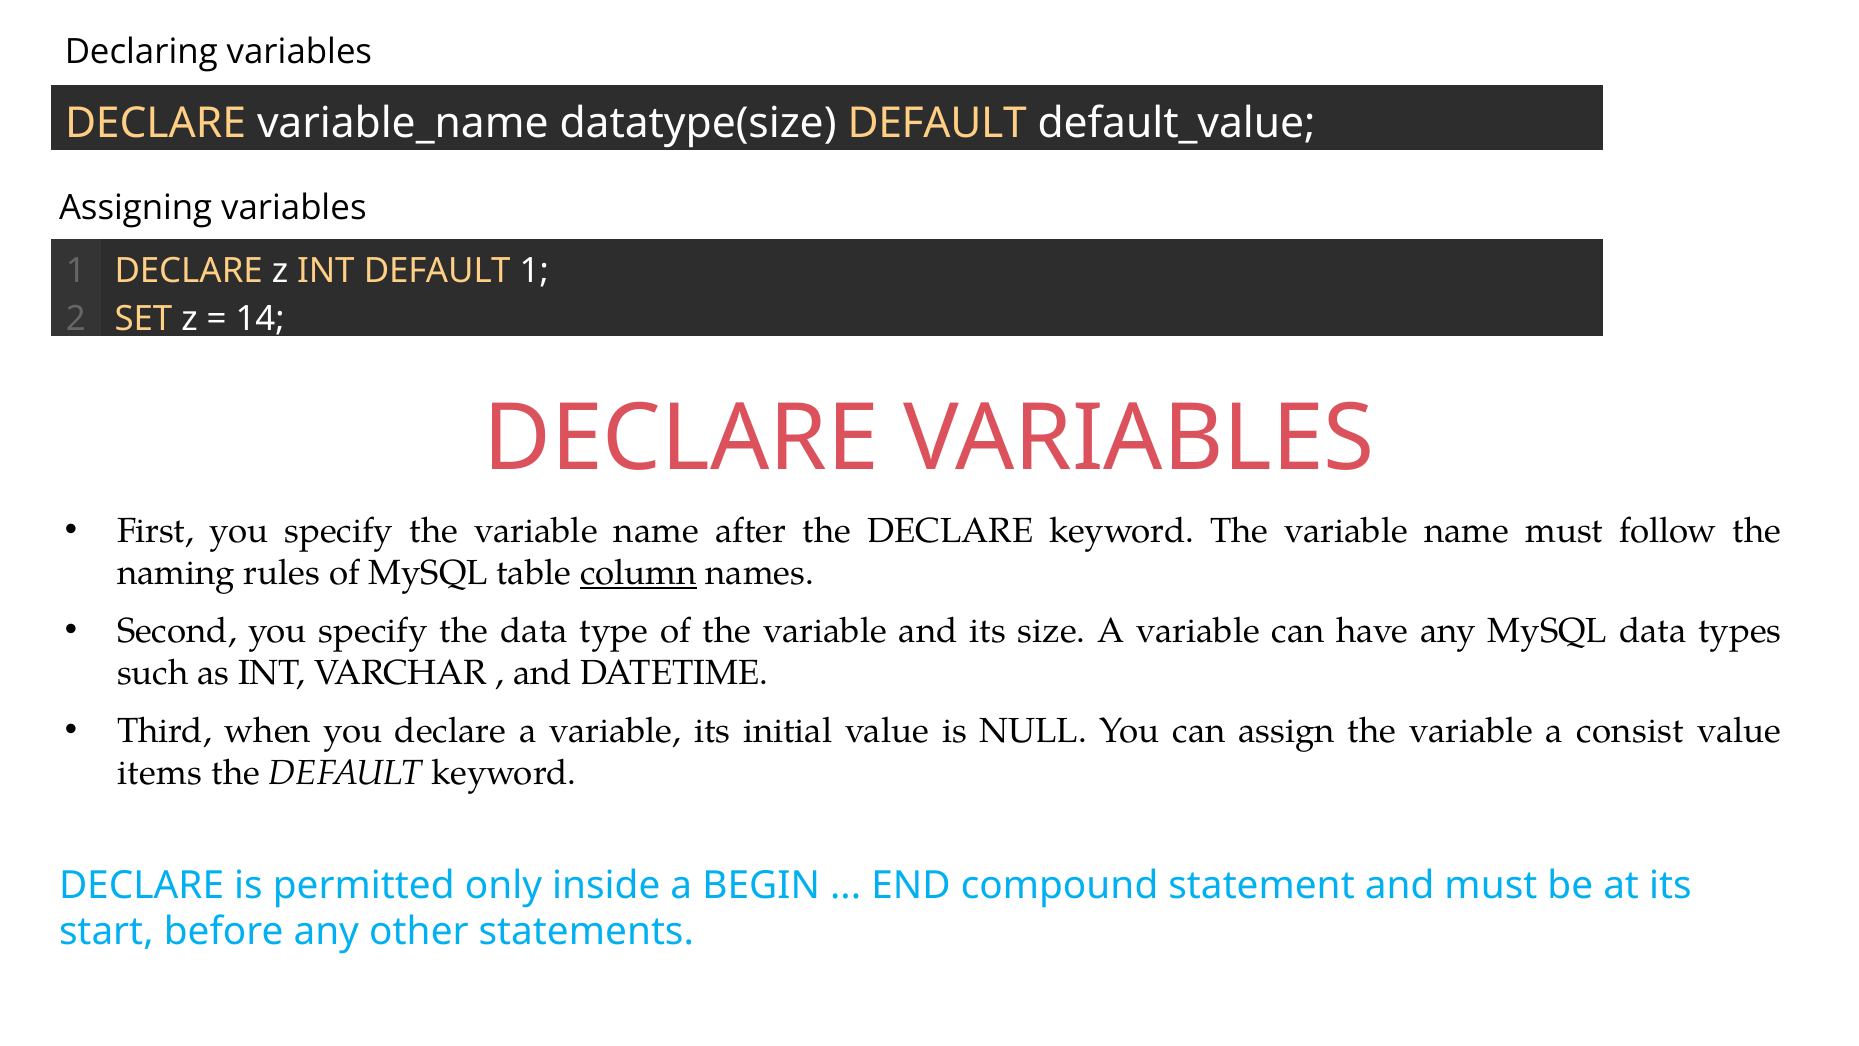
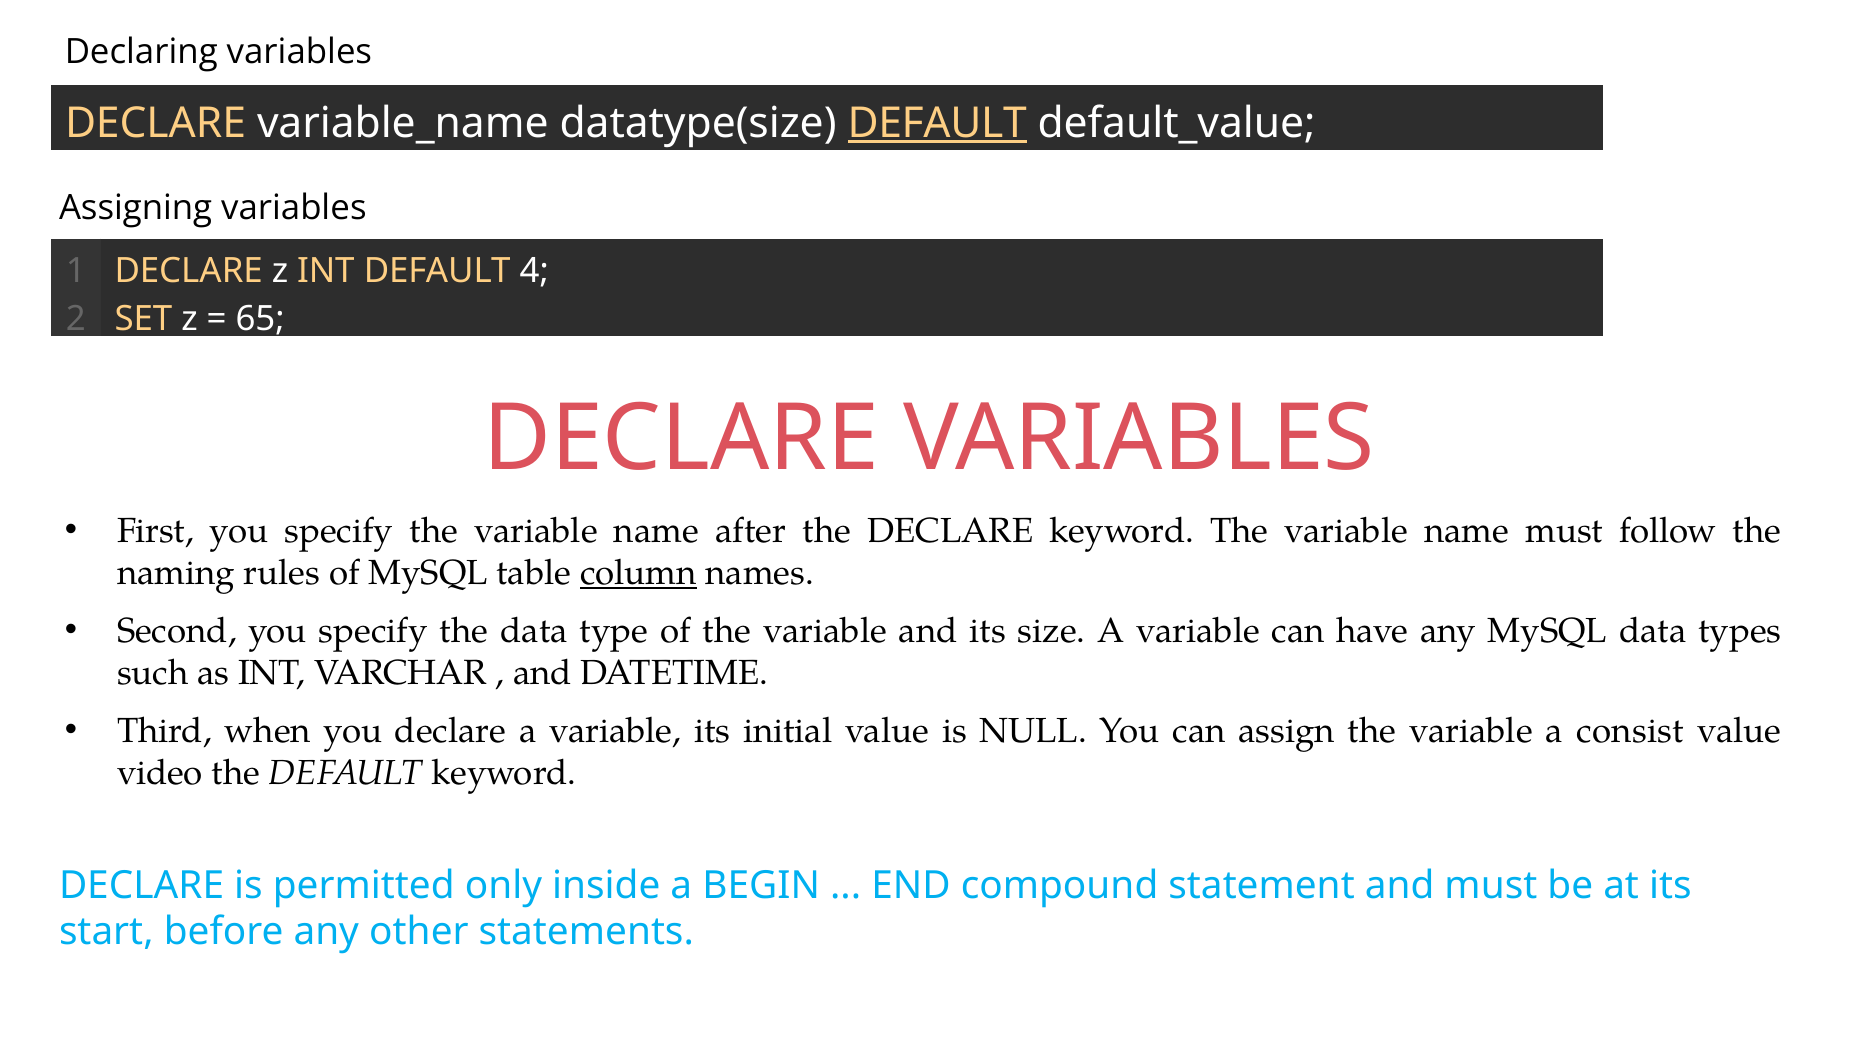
DEFAULT at (937, 123) underline: none -> present
DEFAULT 1: 1 -> 4
14: 14 -> 65
items: items -> video
